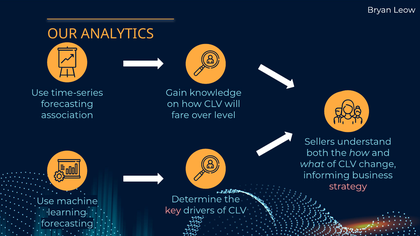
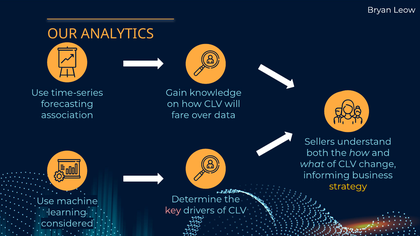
level: level -> data
strategy colour: pink -> yellow
forecasting at (67, 224): forecasting -> considered
